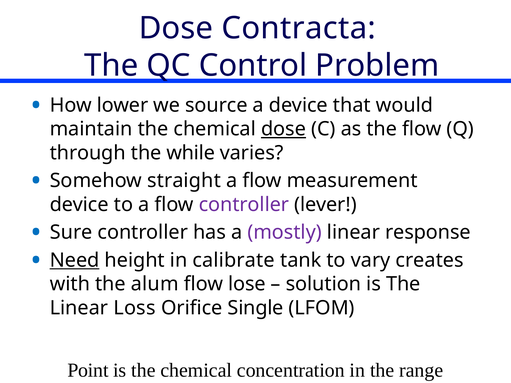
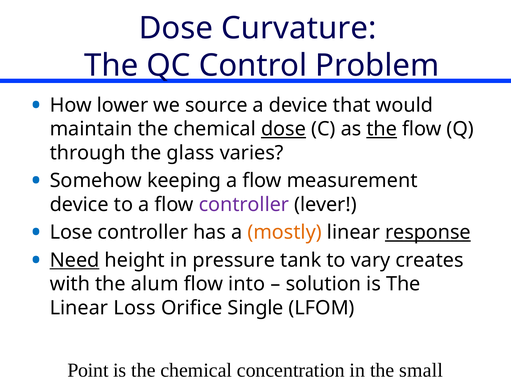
Contracta: Contracta -> Curvature
the at (382, 129) underline: none -> present
while: while -> glass
straight: straight -> keeping
Sure: Sure -> Lose
mostly colour: purple -> orange
response underline: none -> present
calibrate: calibrate -> pressure
lose: lose -> into
range: range -> small
